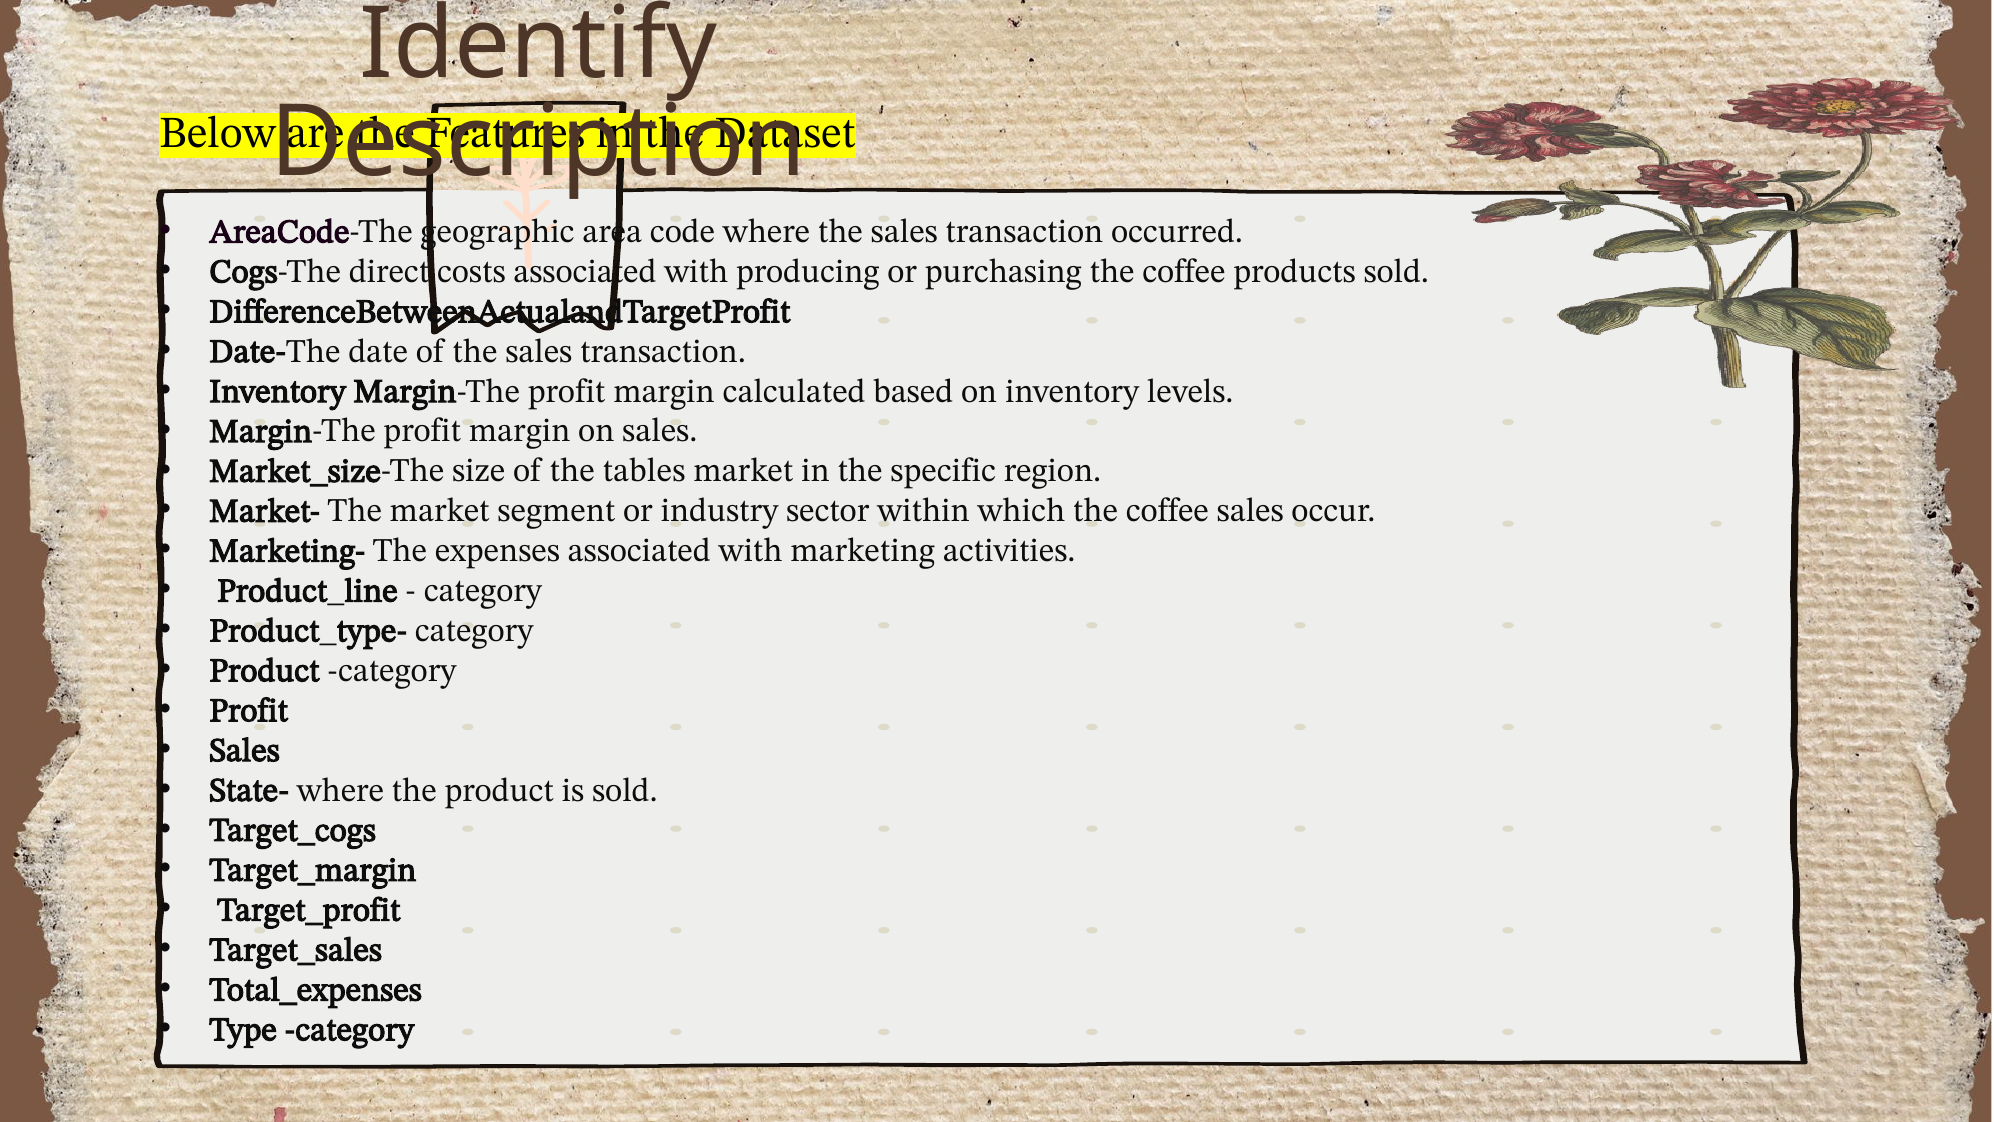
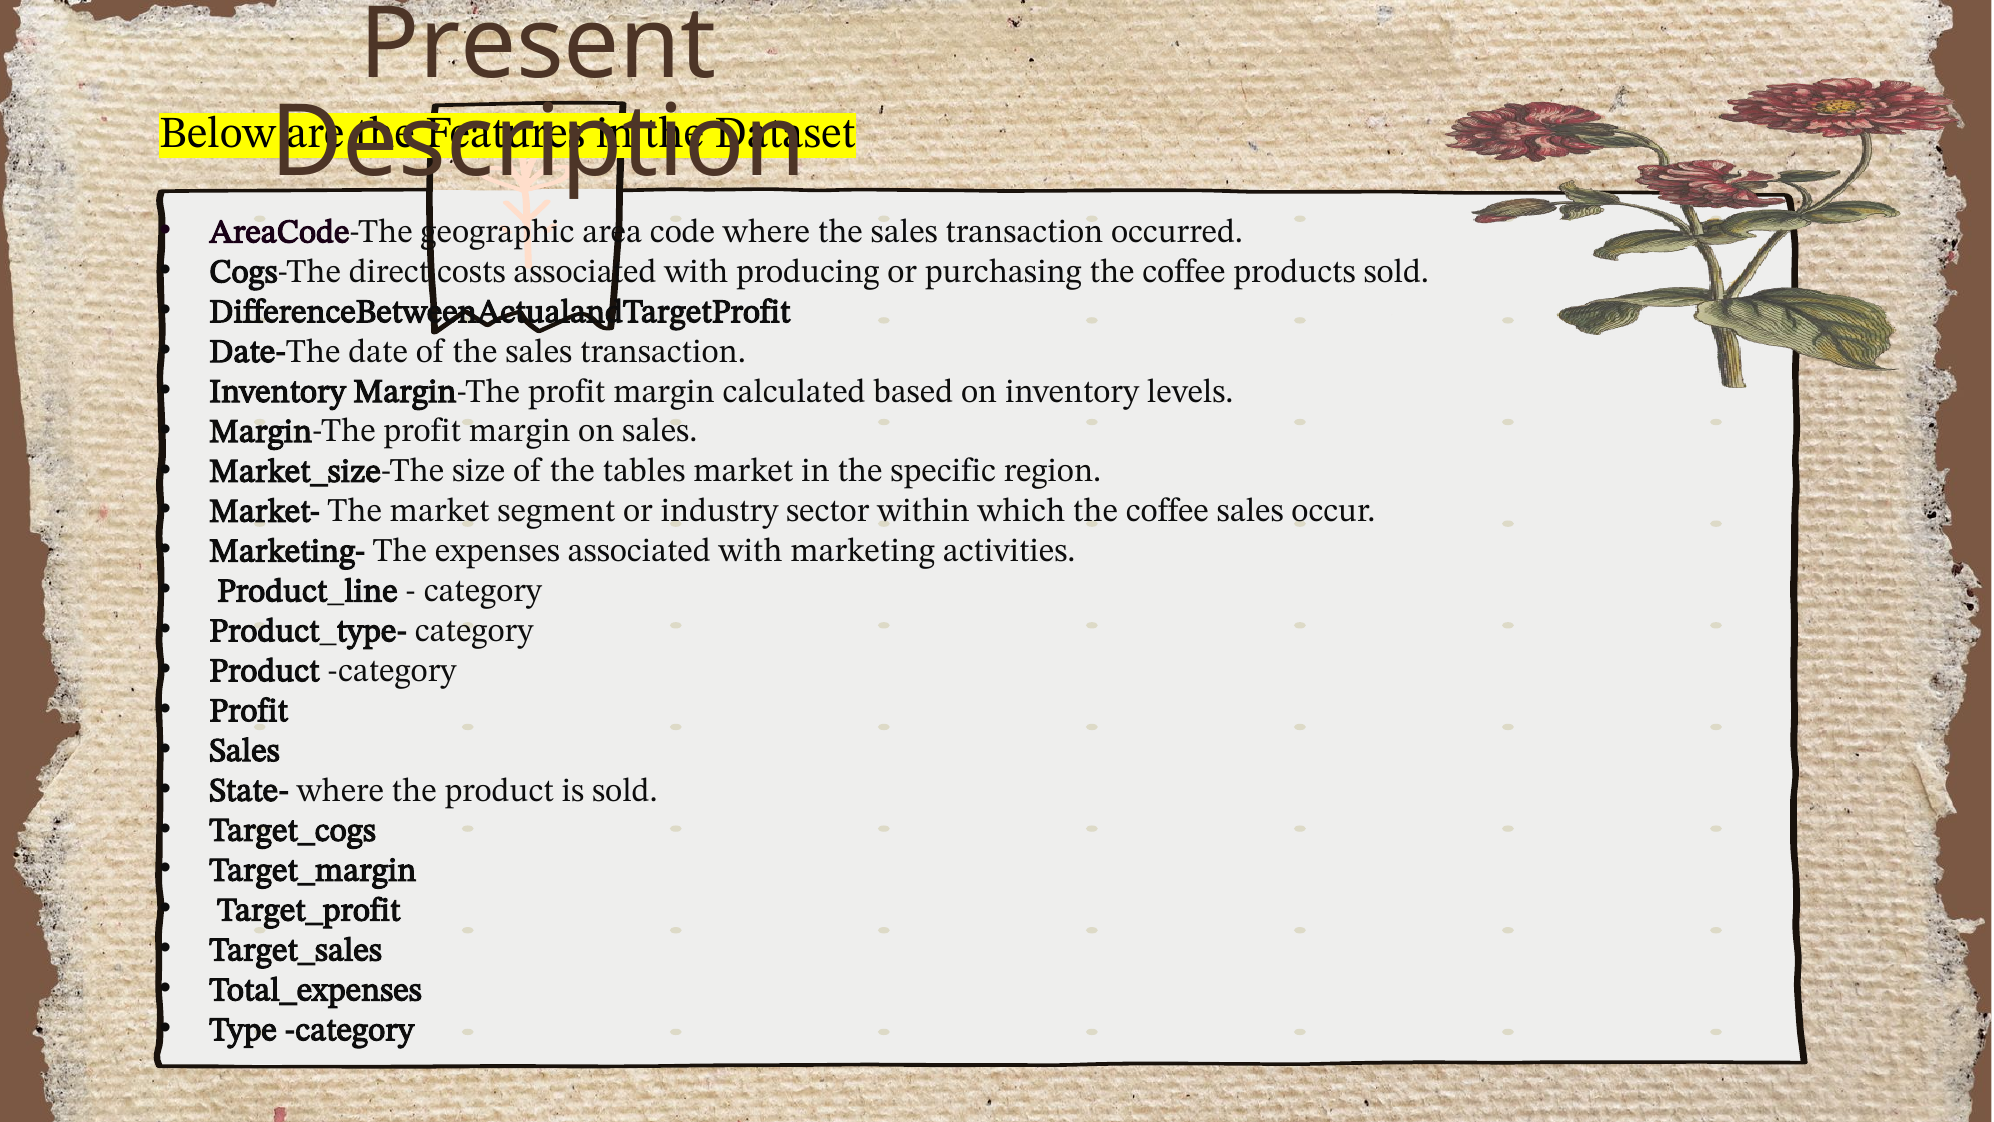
Identify: Identify -> Present
